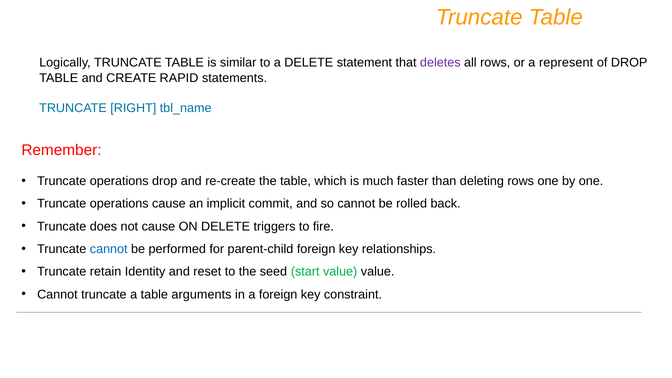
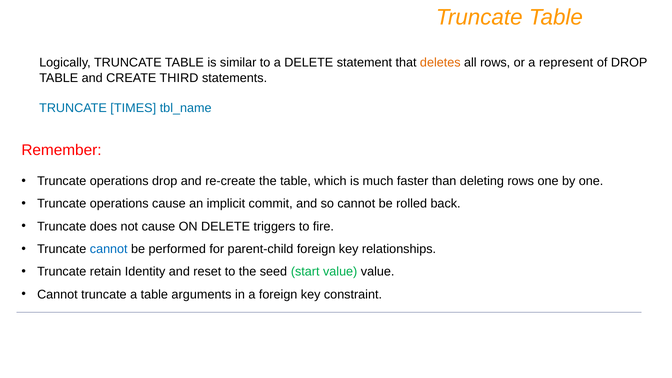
deletes colour: purple -> orange
RAPID: RAPID -> THIRD
RIGHT: RIGHT -> TIMES
